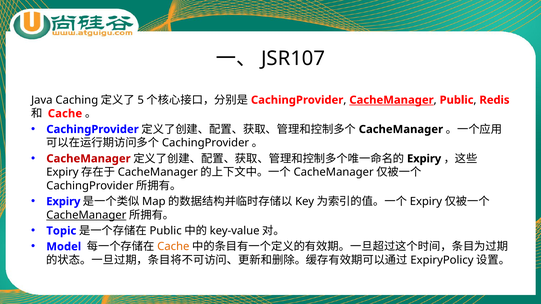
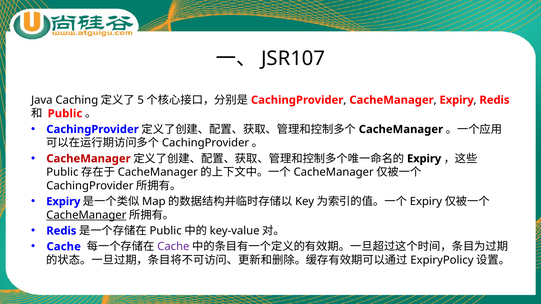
CacheManager at (392, 100) underline: present -> none
Public at (457, 100): Public -> Expiry
Cache at (65, 114): Cache -> Public
Expiry at (62, 172): Expiry -> Public
Topic at (61, 231): Topic -> Redis
Model at (64, 247): Model -> Cache
Cache at (173, 247) colour: orange -> purple
